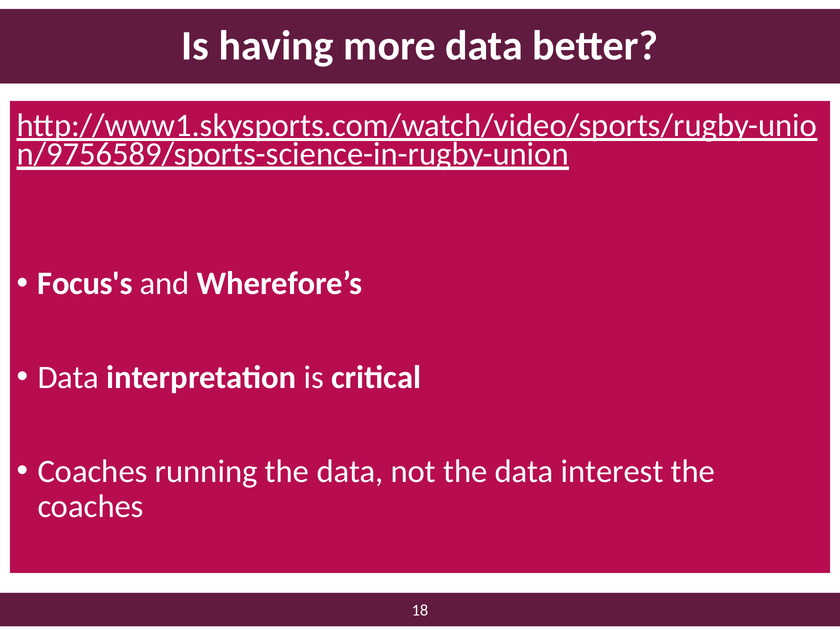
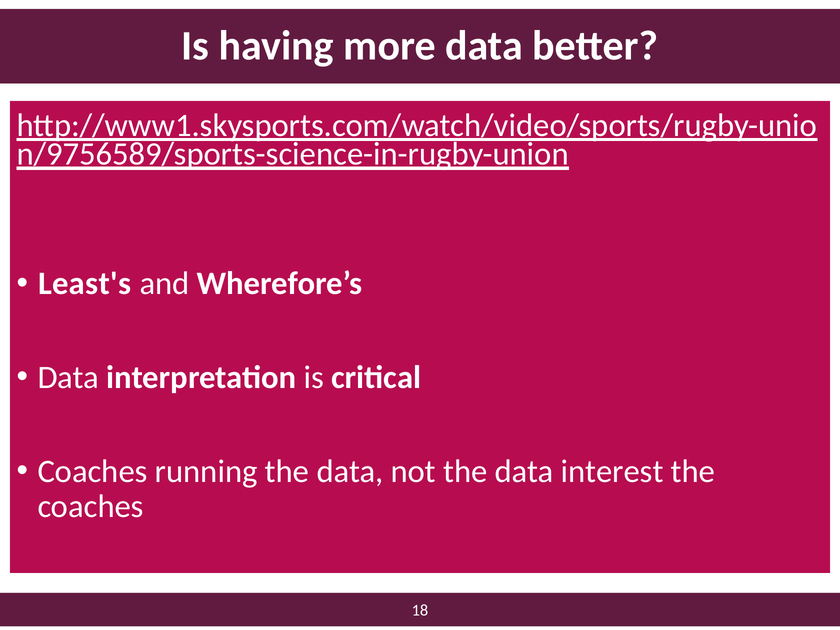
Focus's: Focus's -> Least's
